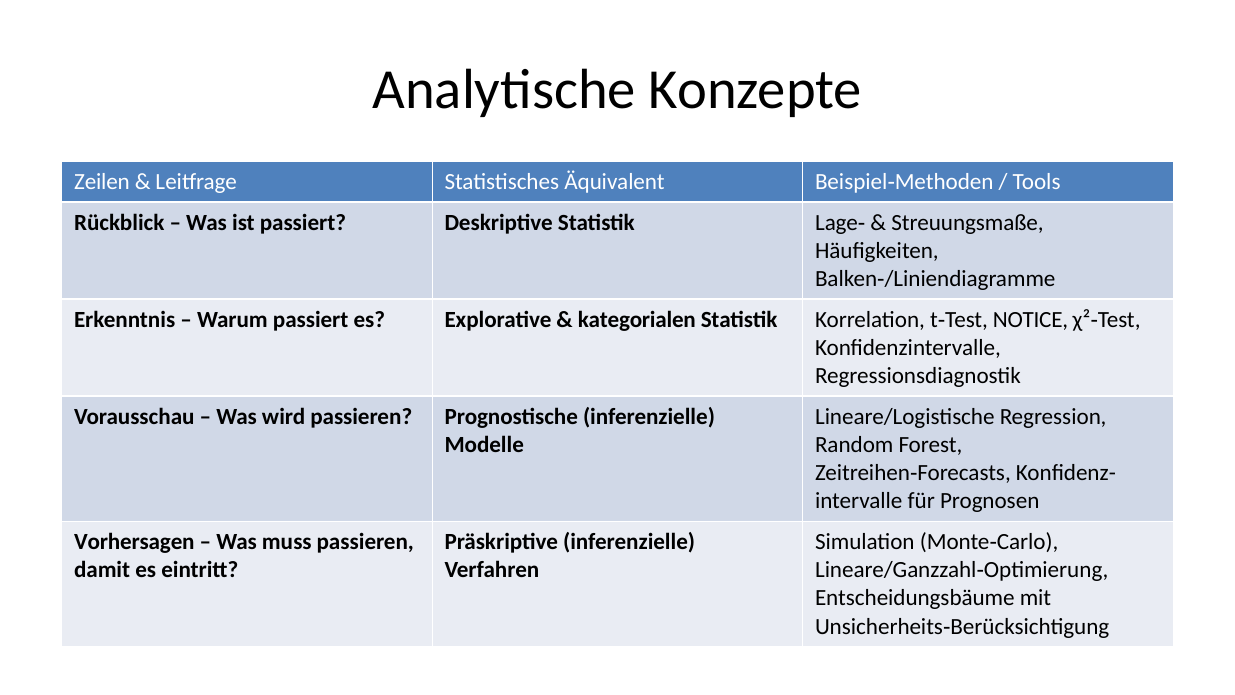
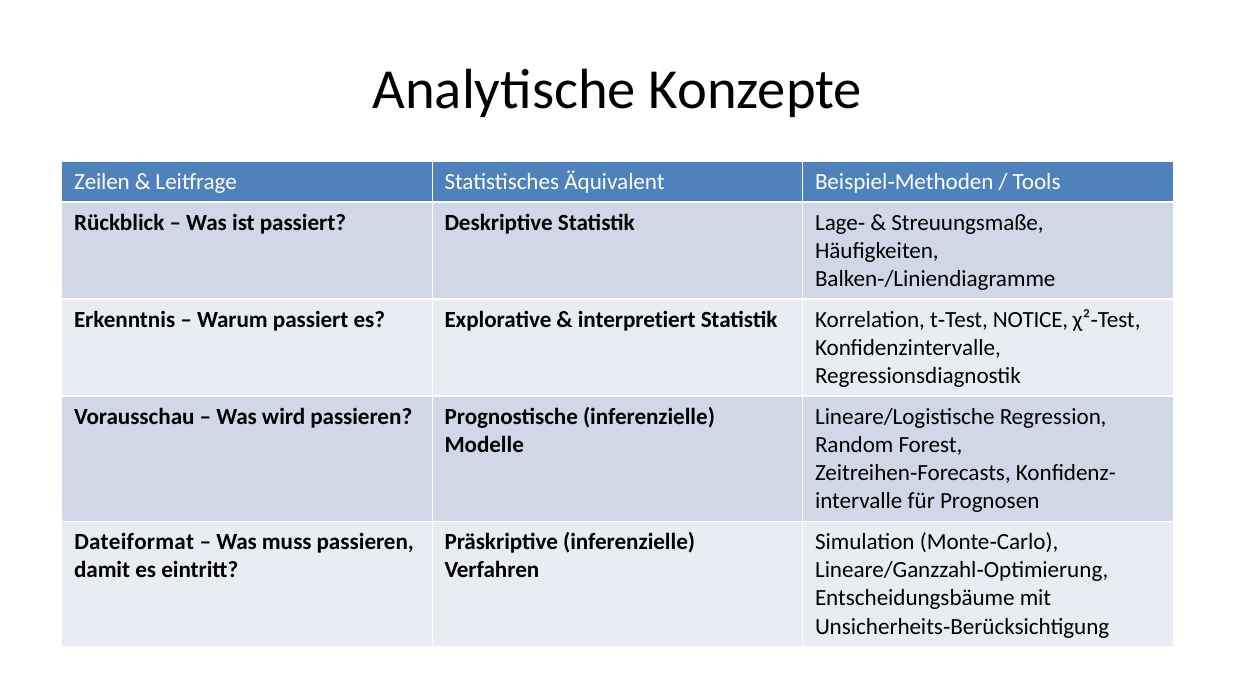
kategorialen: kategorialen -> interpretiert
Vorhersagen: Vorhersagen -> Dateiformat
